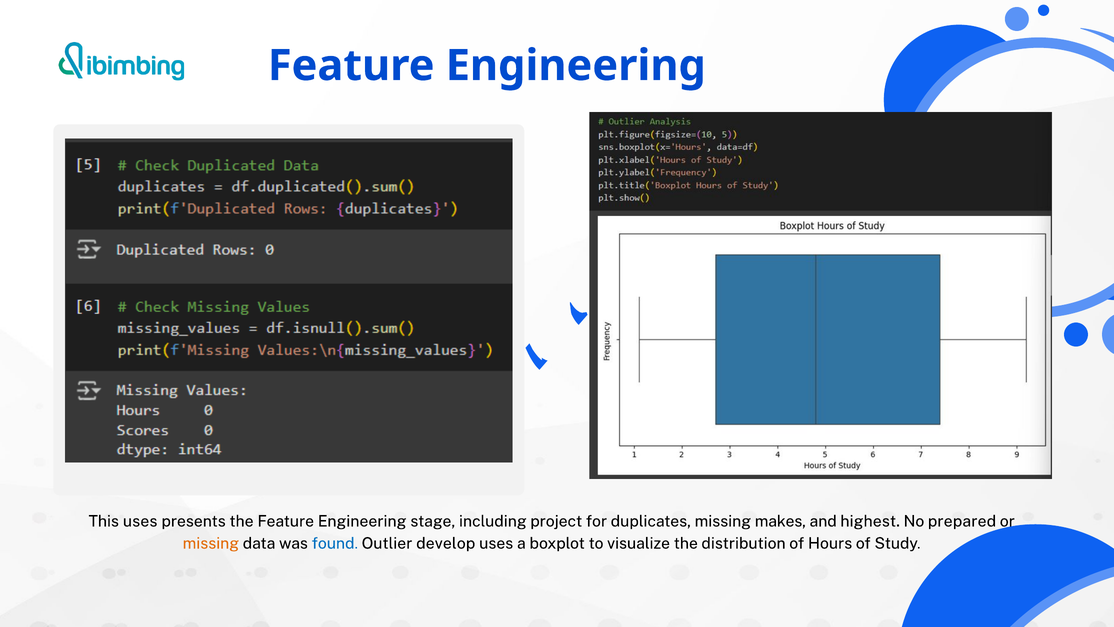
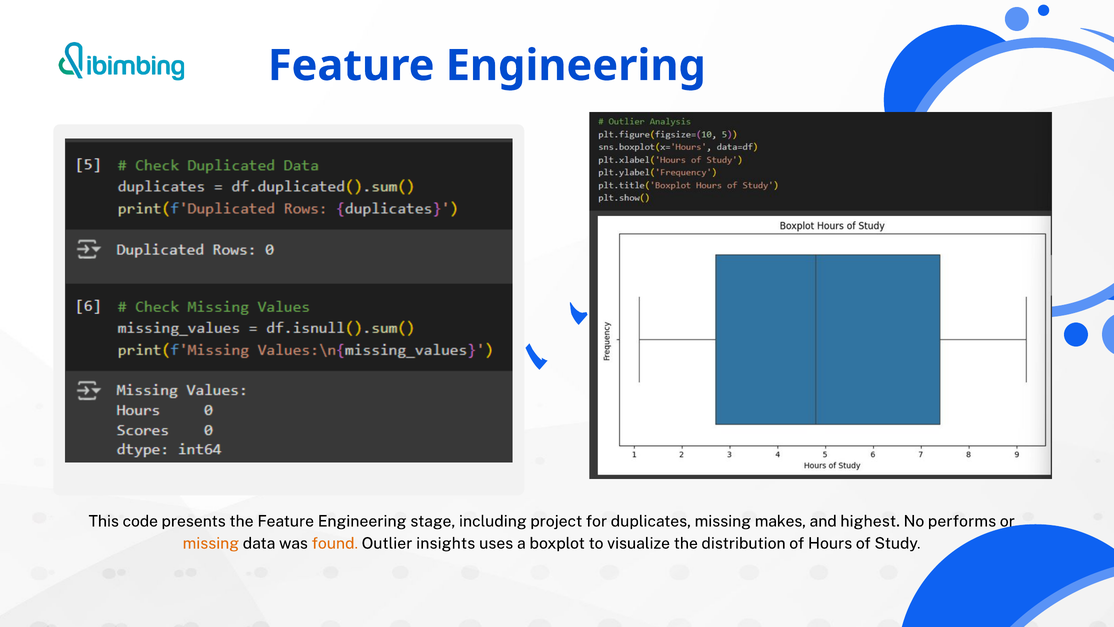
This uses: uses -> code
prepared: prepared -> performs
found colour: blue -> orange
develop: develop -> insights
